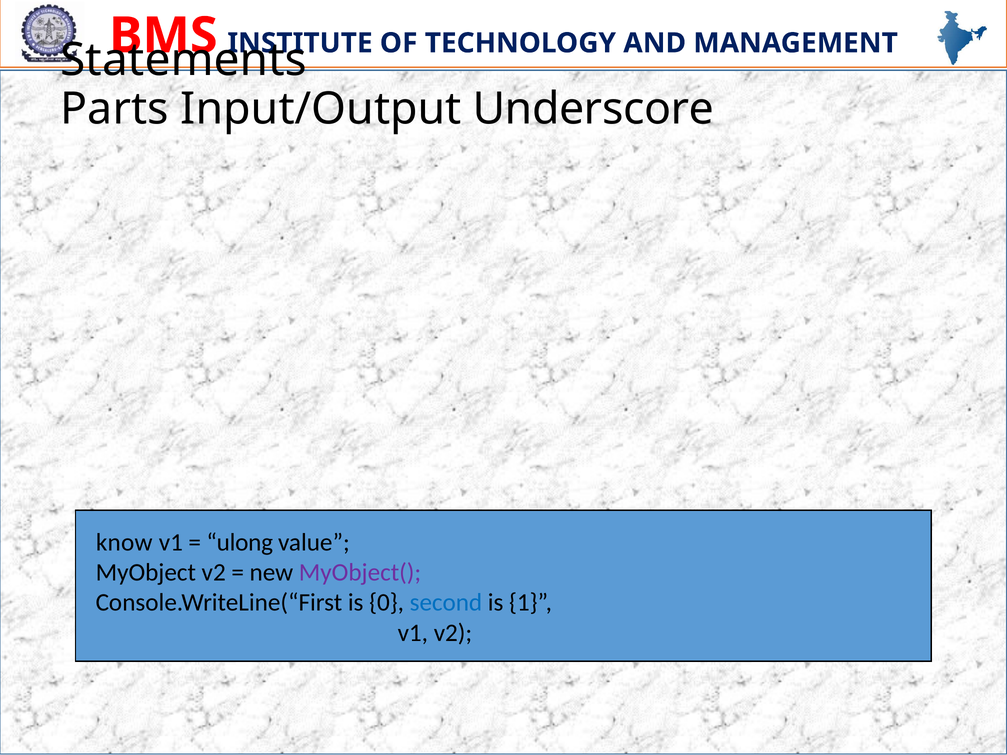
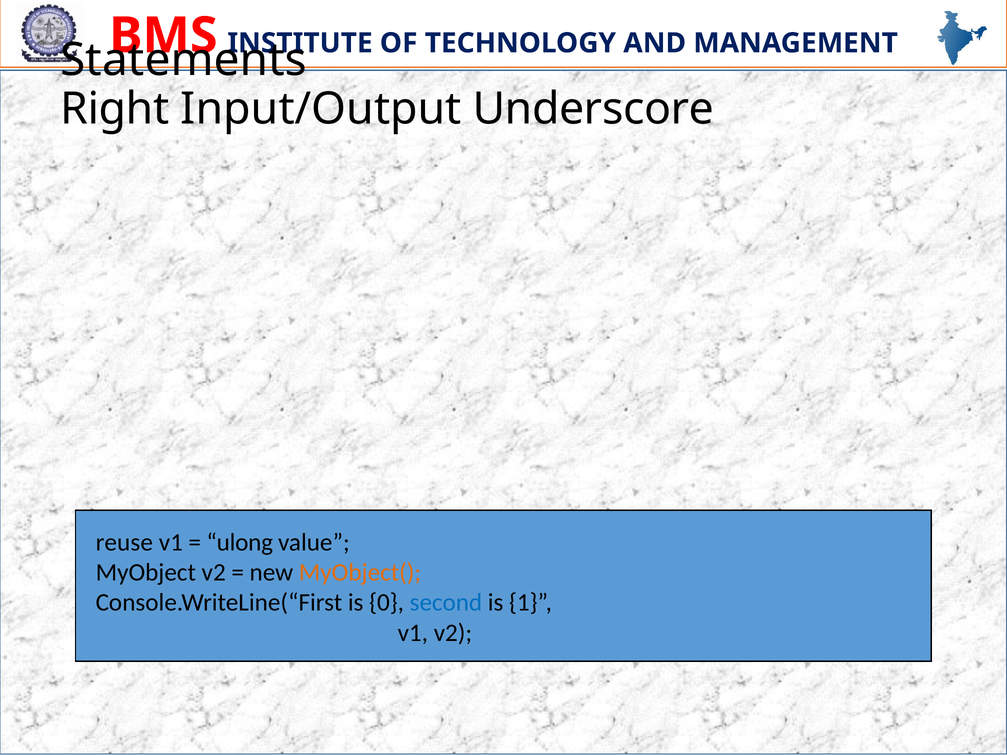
Parts: Parts -> Right
know: know -> reuse
MyObject( colour: purple -> orange
